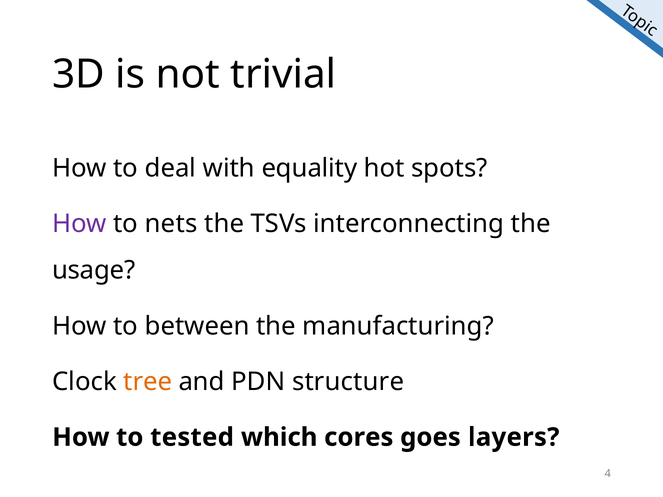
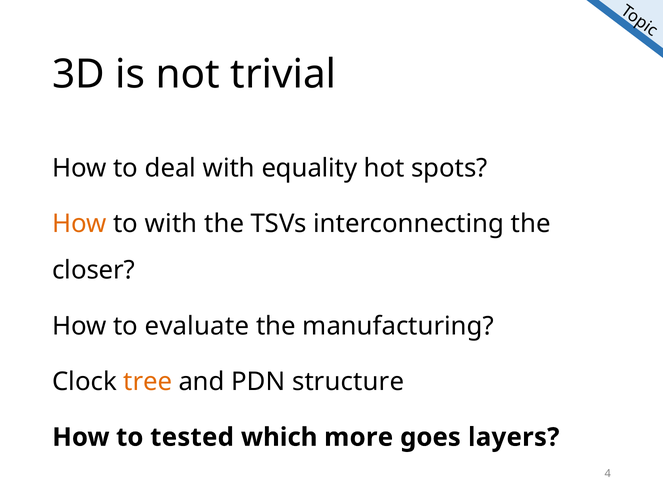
How at (79, 224) colour: purple -> orange
to nets: nets -> with
usage: usage -> closer
between: between -> evaluate
cores: cores -> more
